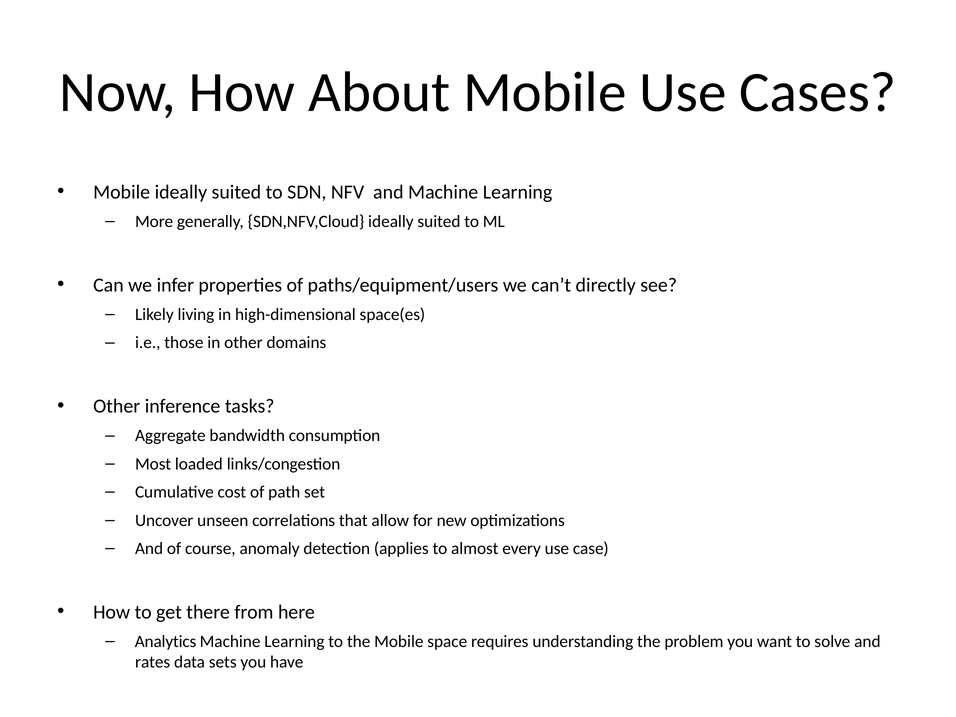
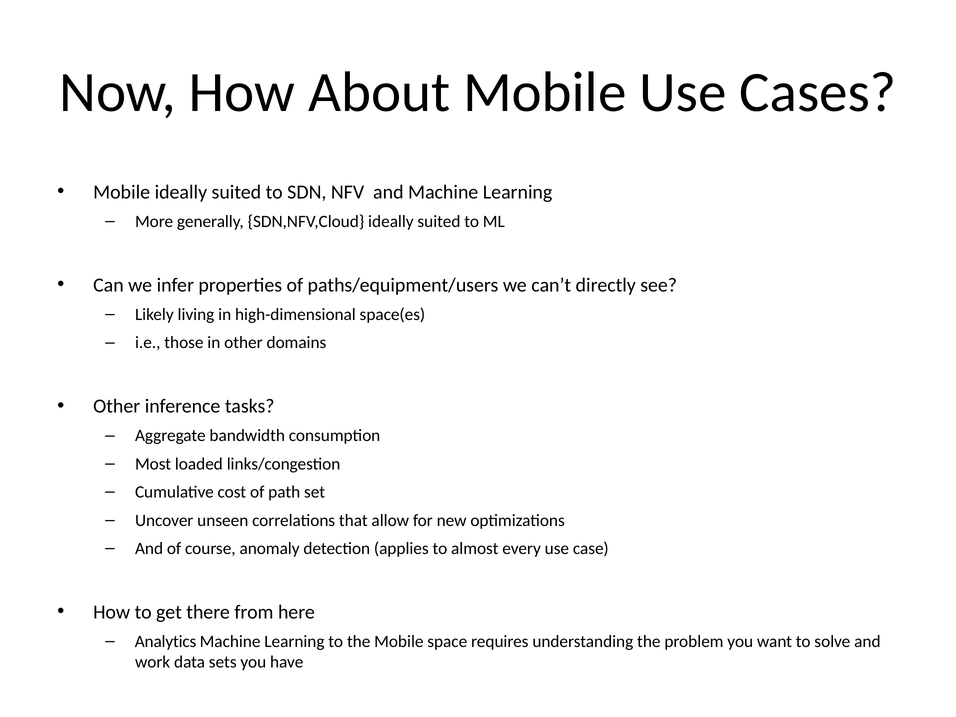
rates: rates -> work
